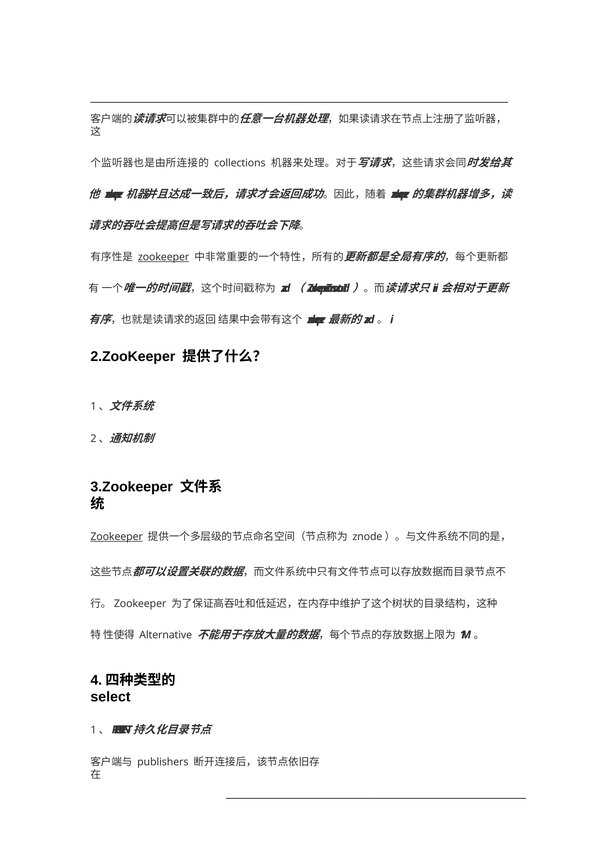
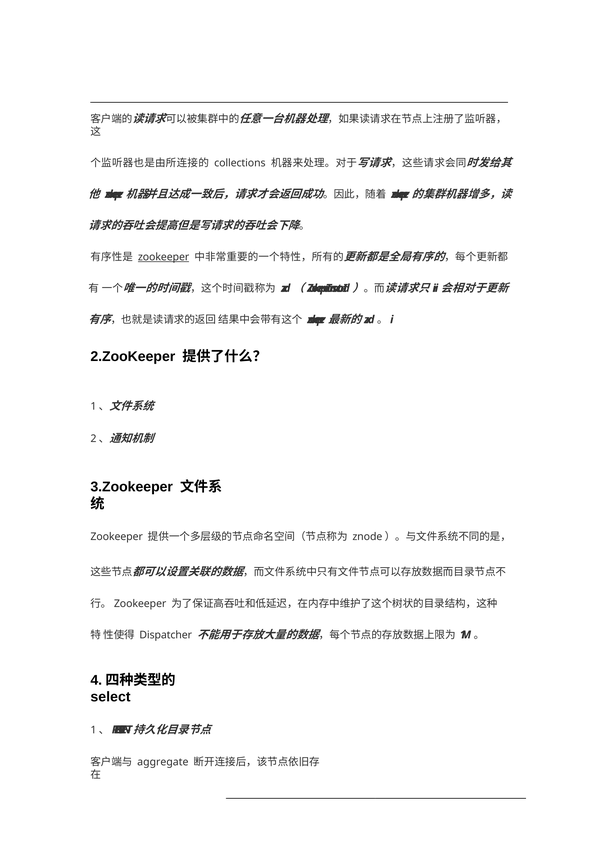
Zookeeper at (117, 536) underline: present -> none
Alternative: Alternative -> Dispatcher
publishers: publishers -> aggregate
